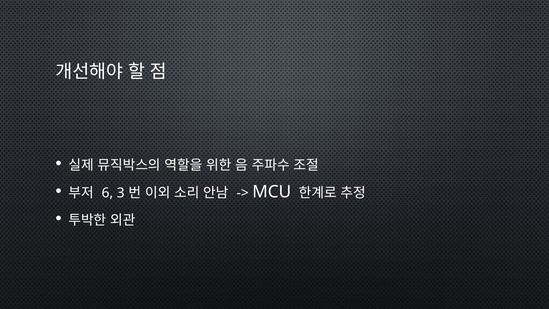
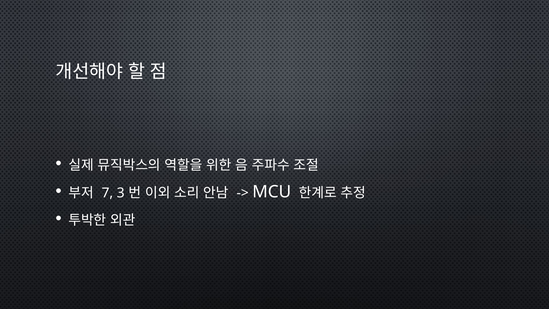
6: 6 -> 7
